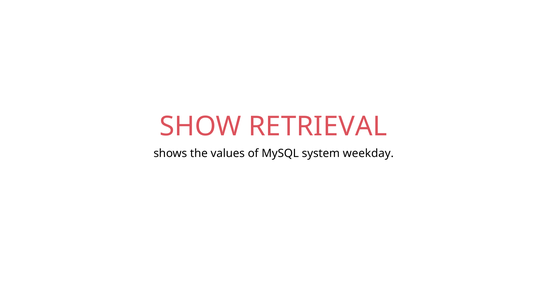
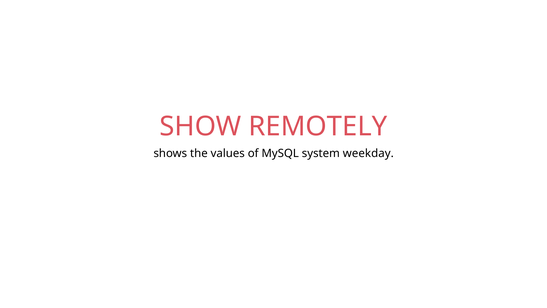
RETRIEVAL: RETRIEVAL -> REMOTELY
